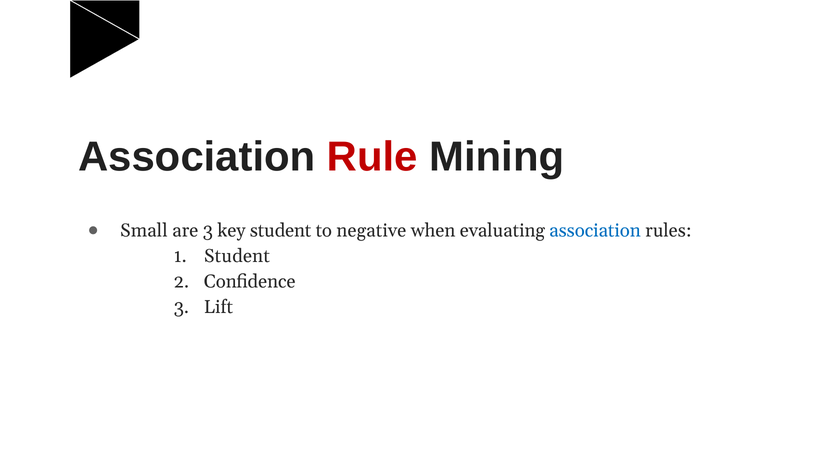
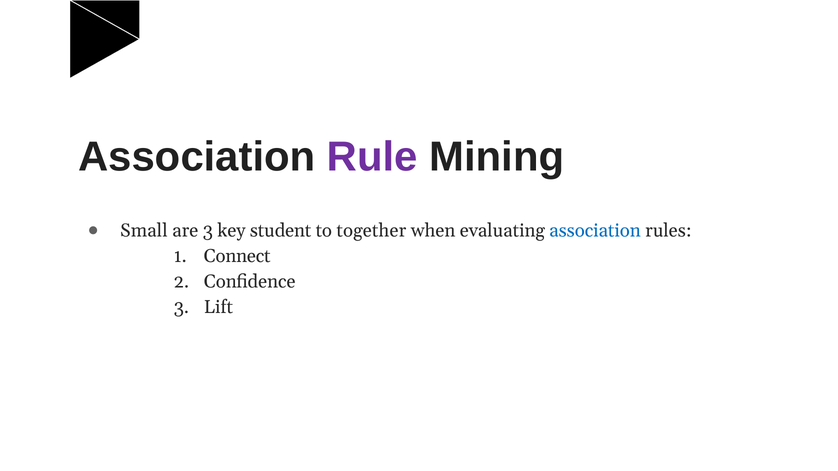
Rule colour: red -> purple
negative: negative -> together
Student at (237, 256): Student -> Connect
